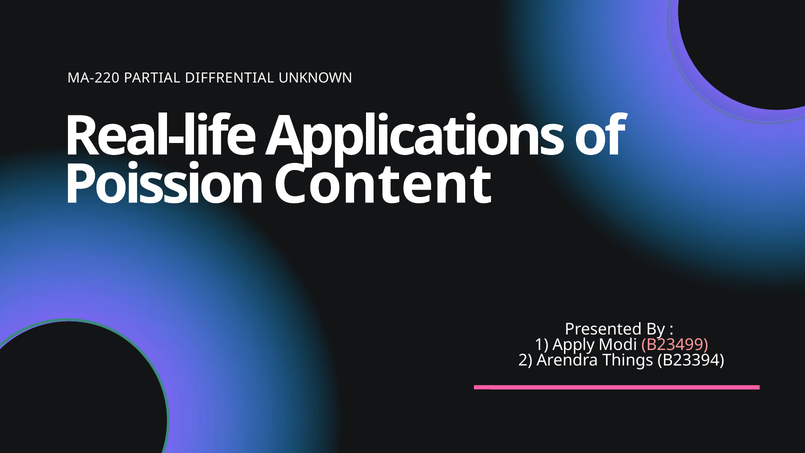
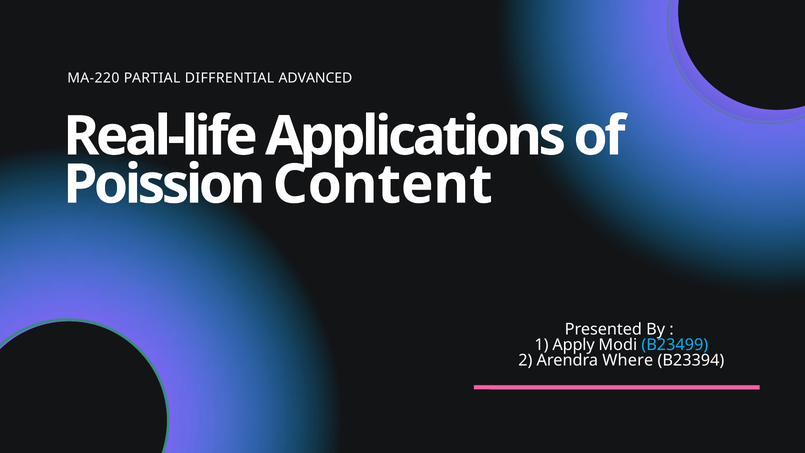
UNKNOWN: UNKNOWN -> ADVANCED
B23499 colour: pink -> light blue
Things: Things -> Where
